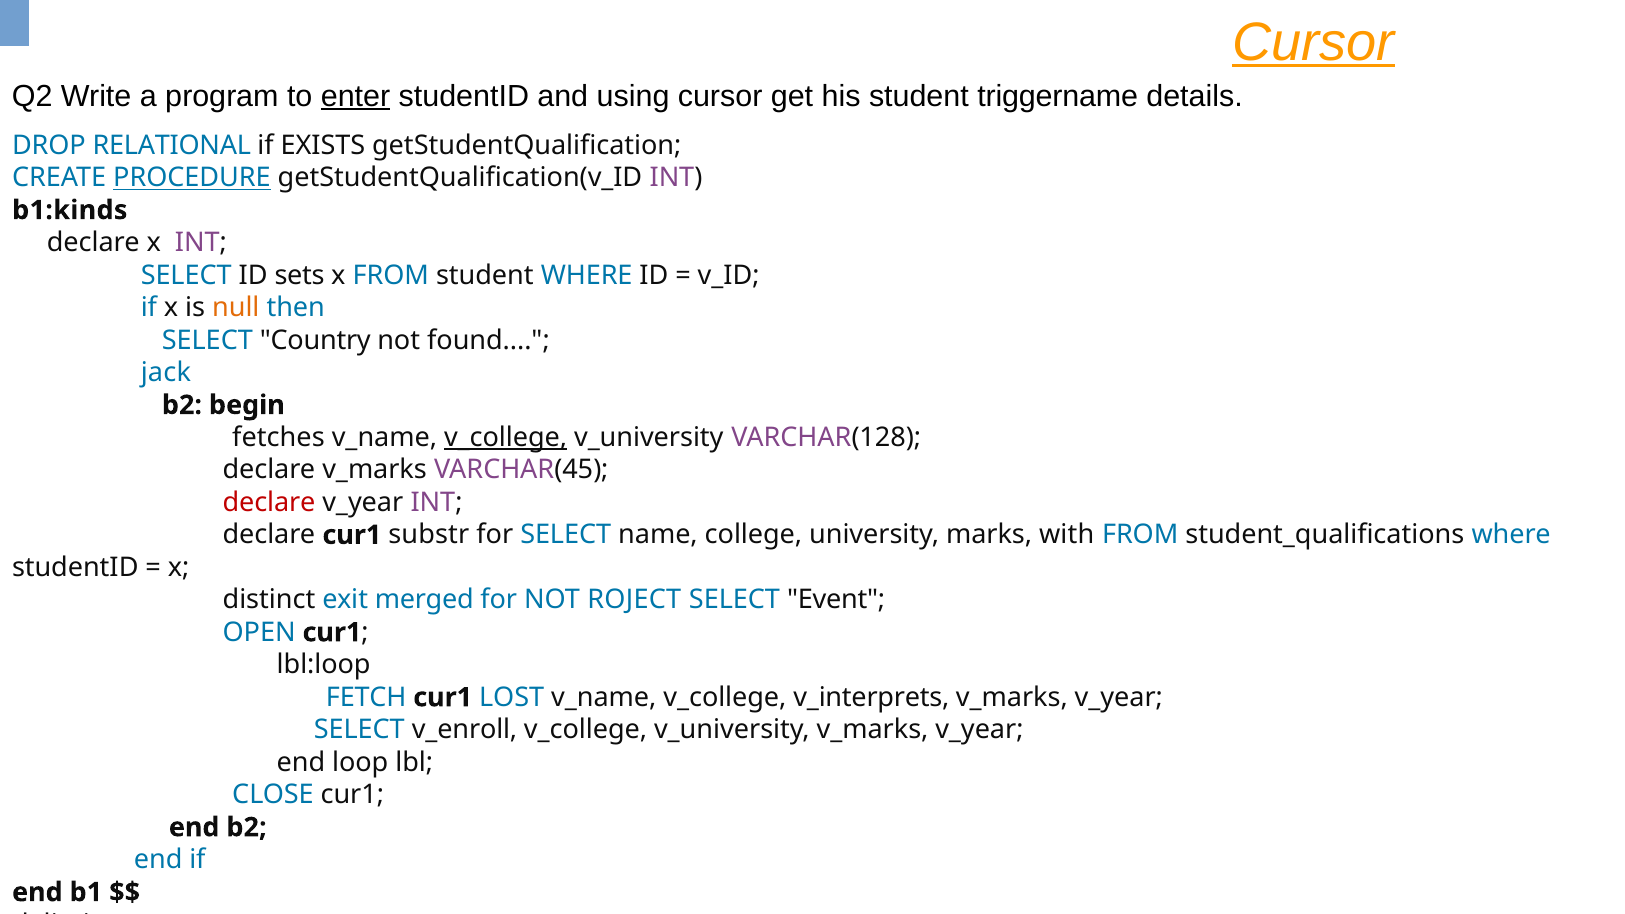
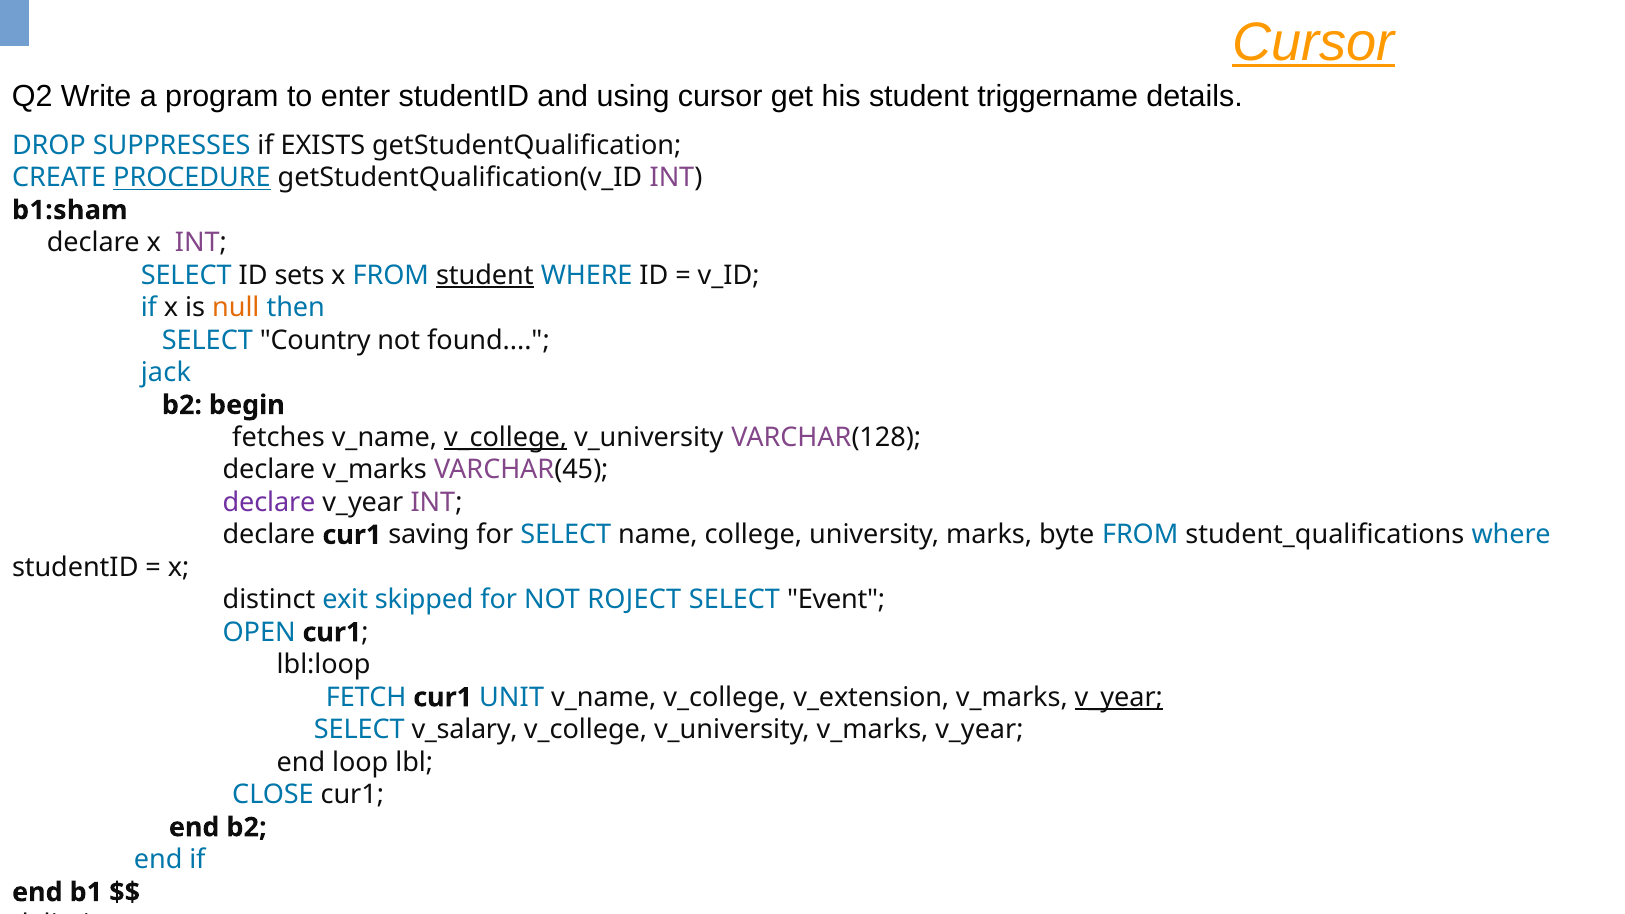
enter underline: present -> none
RELATIONAL: RELATIONAL -> SUPPRESSES
b1:kinds: b1:kinds -> b1:sham
student at (485, 275) underline: none -> present
declare at (269, 503) colour: red -> purple
substr: substr -> saving
with: with -> byte
merged: merged -> skipped
LOST: LOST -> UNIT
v_interprets: v_interprets -> v_extension
v_year at (1119, 697) underline: none -> present
v_enroll: v_enroll -> v_salary
